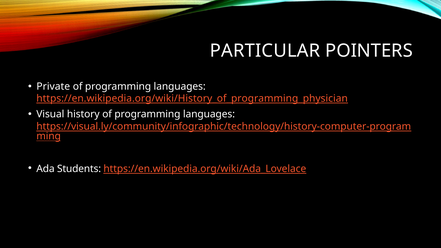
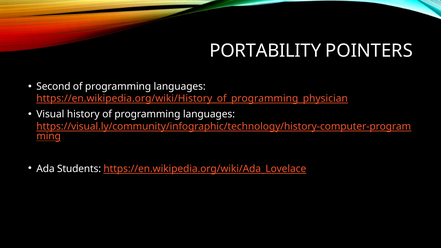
PARTICULAR: PARTICULAR -> PORTABILITY
Private: Private -> Second
